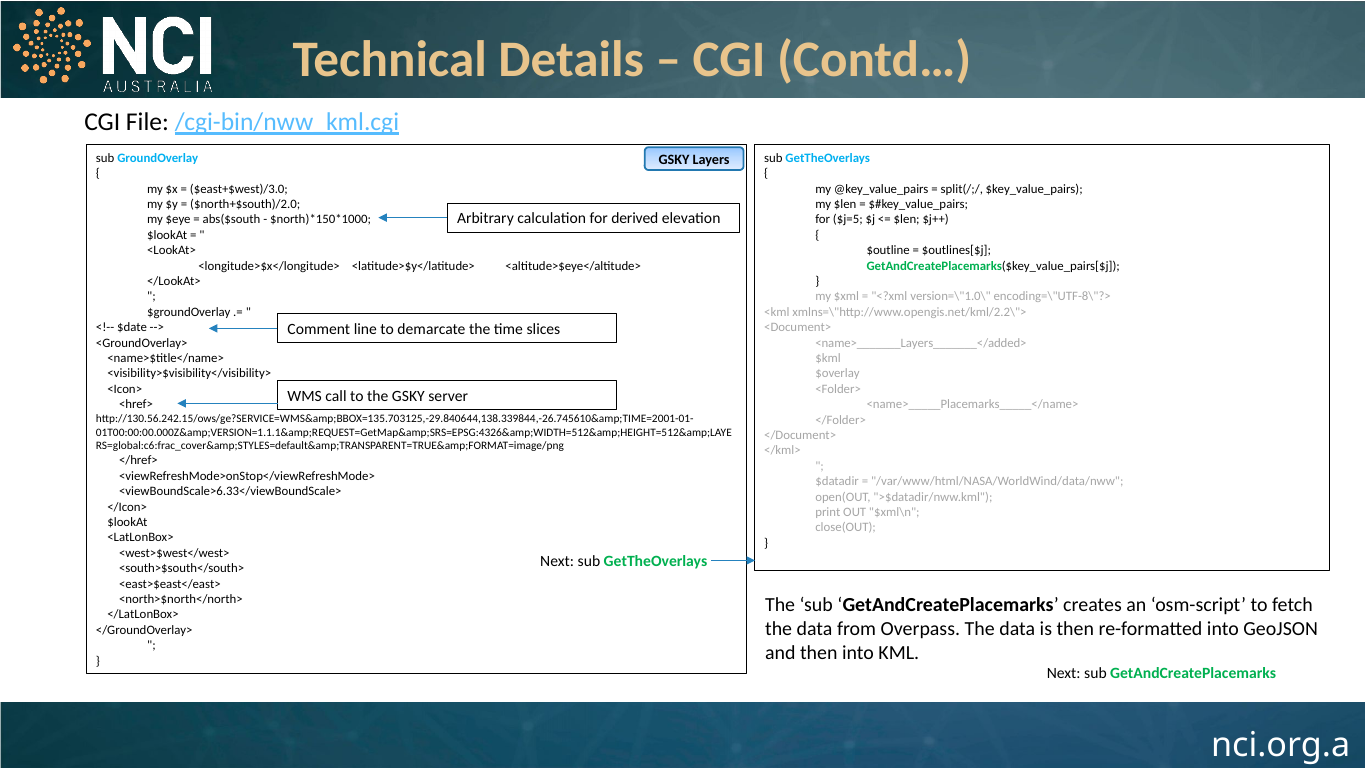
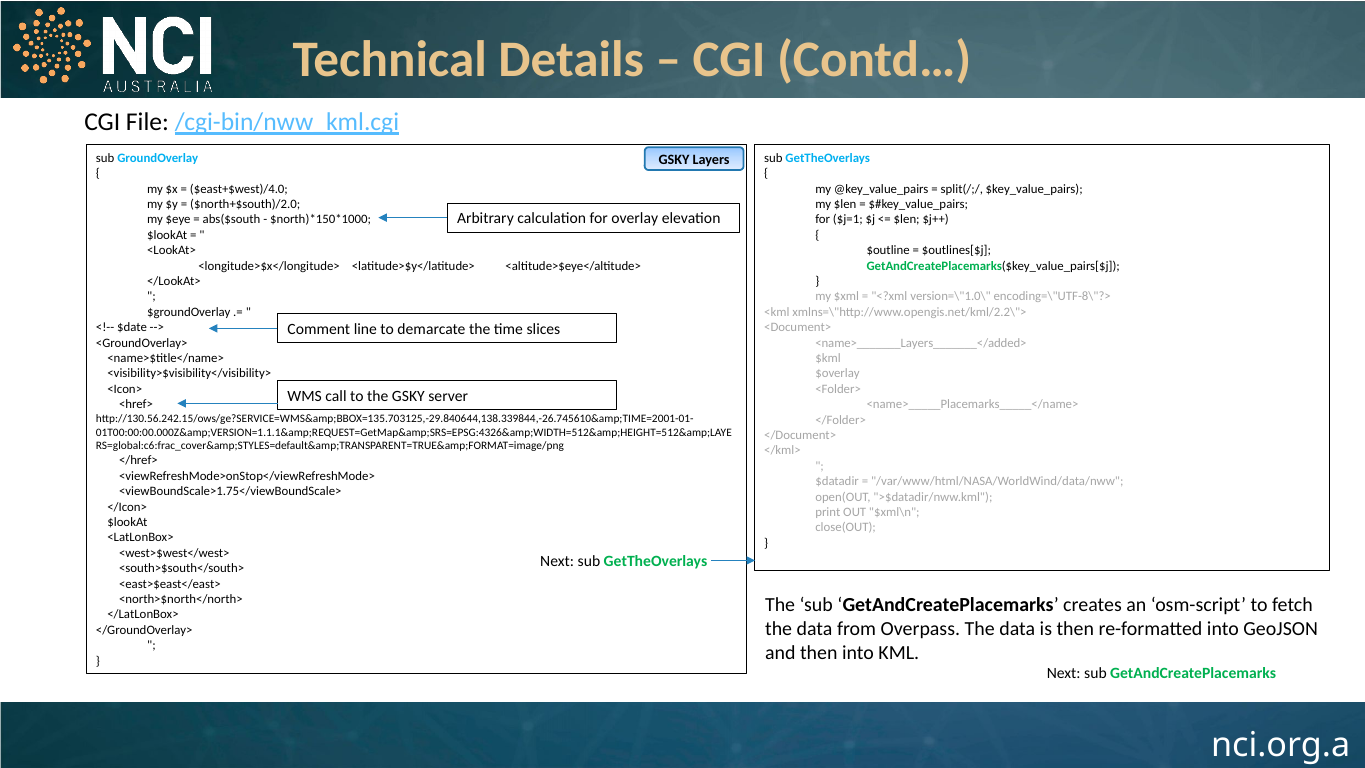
$east+$west)/3.0: $east+$west)/3.0 -> $east+$west)/4.0
derived: derived -> overlay
$j=5: $j=5 -> $j=1
<viewBoundScale>6.33</viewBoundScale>: <viewBoundScale>6.33</viewBoundScale> -> <viewBoundScale>1.75</viewBoundScale>
